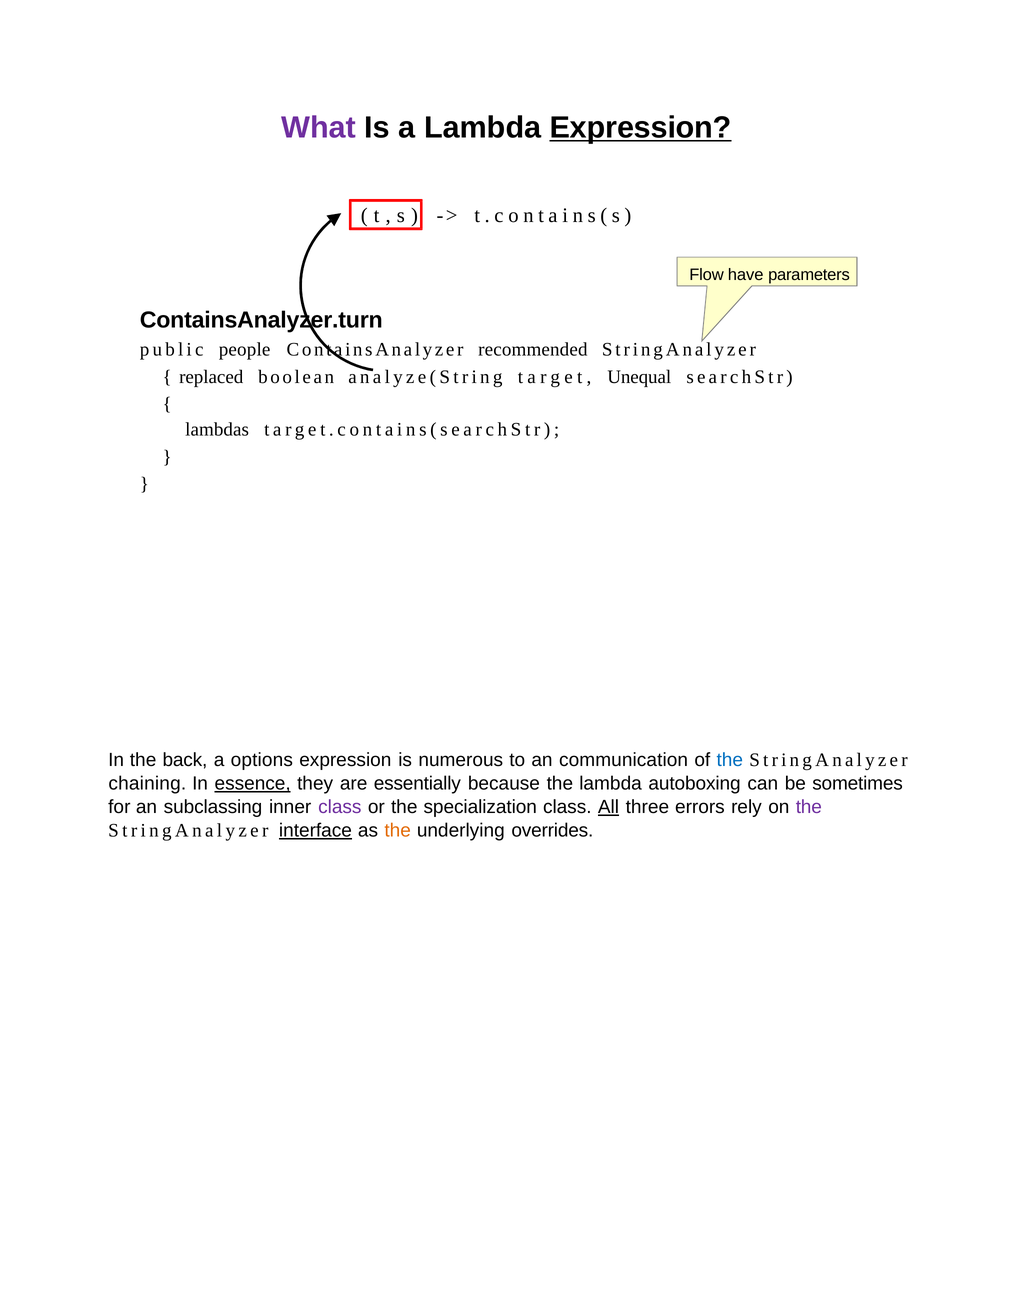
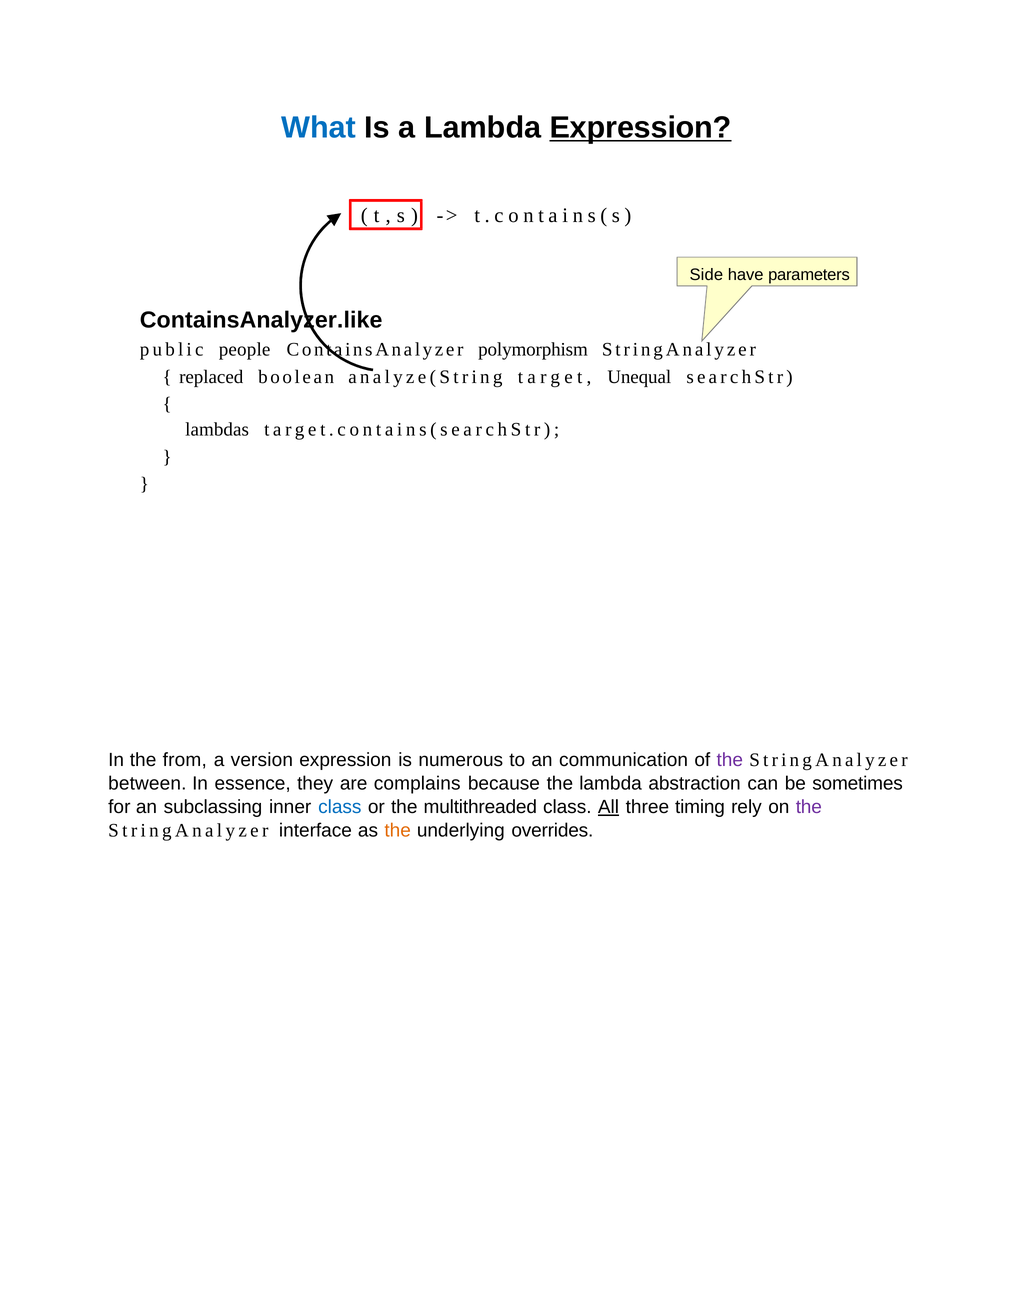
What colour: purple -> blue
Flow: Flow -> Side
ContainsAnalyzer.turn: ContainsAnalyzer.turn -> ContainsAnalyzer.like
recommended: recommended -> polymorphism
back: back -> from
options: options -> version
the at (730, 760) colour: blue -> purple
chaining: chaining -> between
essence underline: present -> none
essentially: essentially -> complains
autoboxing: autoboxing -> abstraction
class at (340, 807) colour: purple -> blue
specialization: specialization -> multithreaded
errors: errors -> timing
interface underline: present -> none
